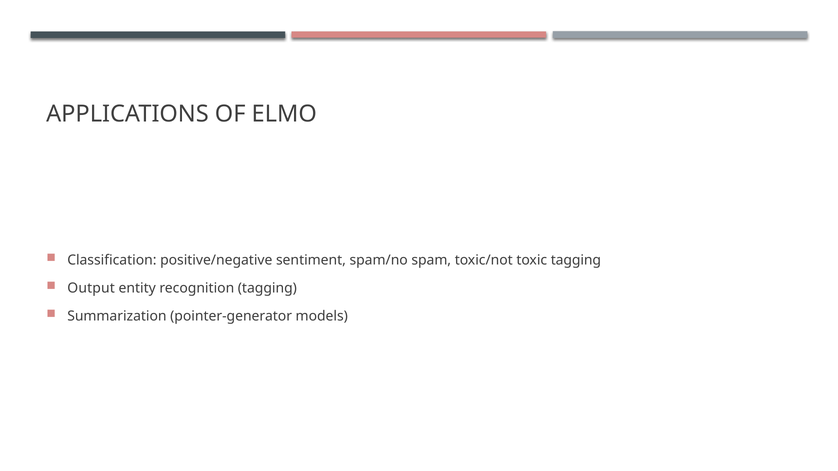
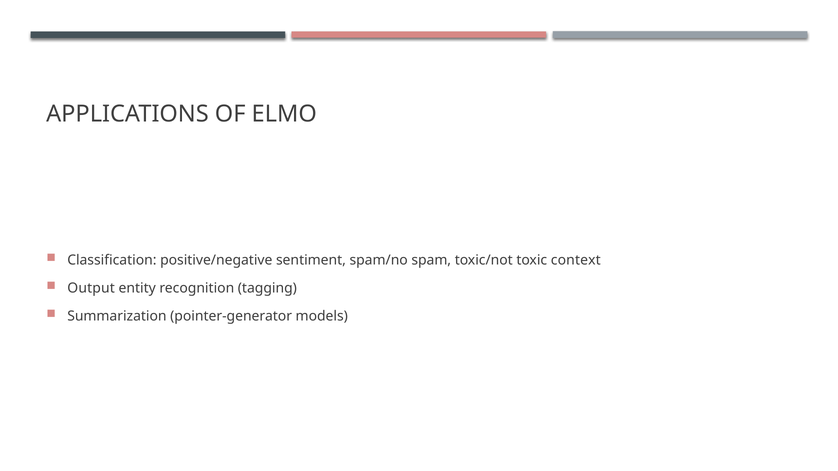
toxic tagging: tagging -> context
